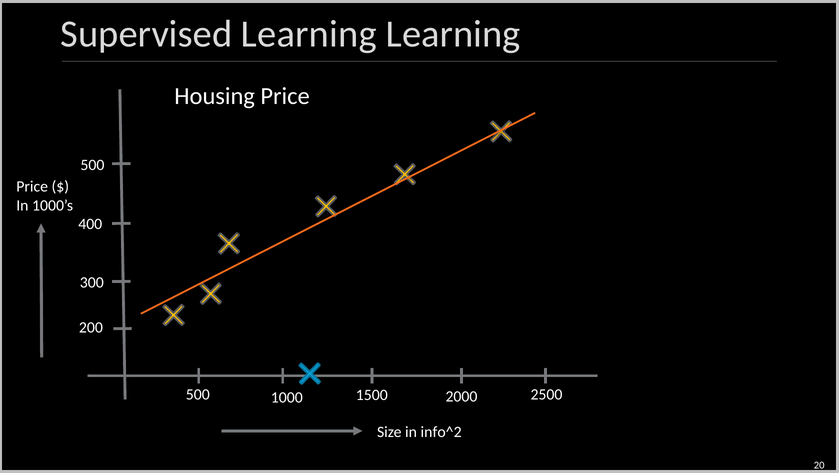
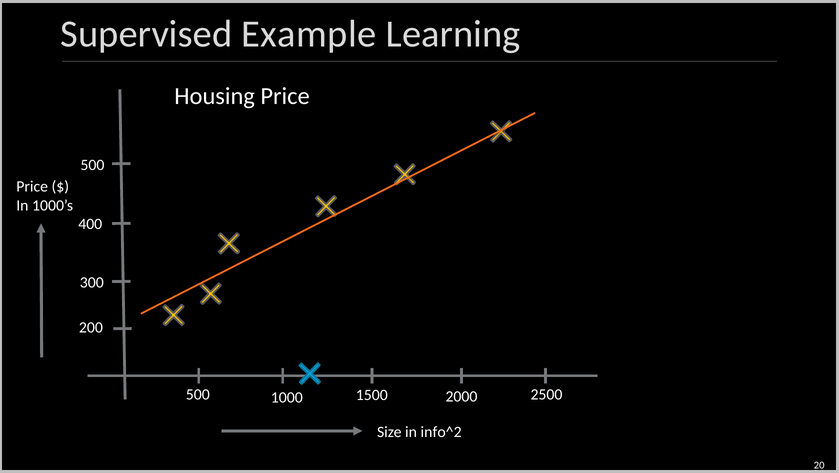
Supervised Learning: Learning -> Example
